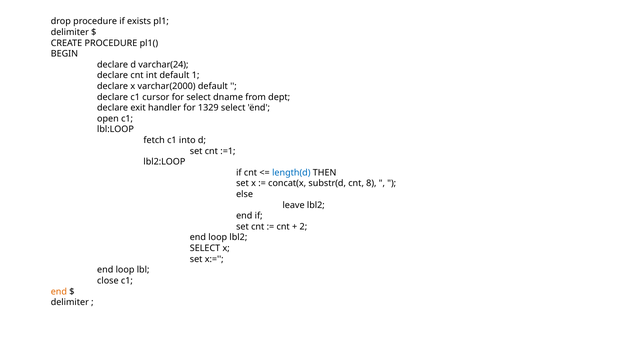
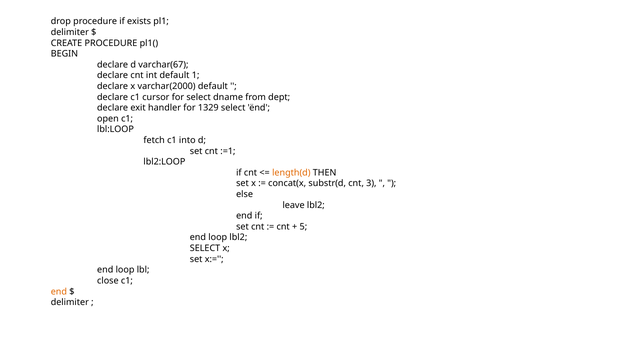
varchar(24: varchar(24 -> varchar(67
length(d colour: blue -> orange
8: 8 -> 3
2: 2 -> 5
